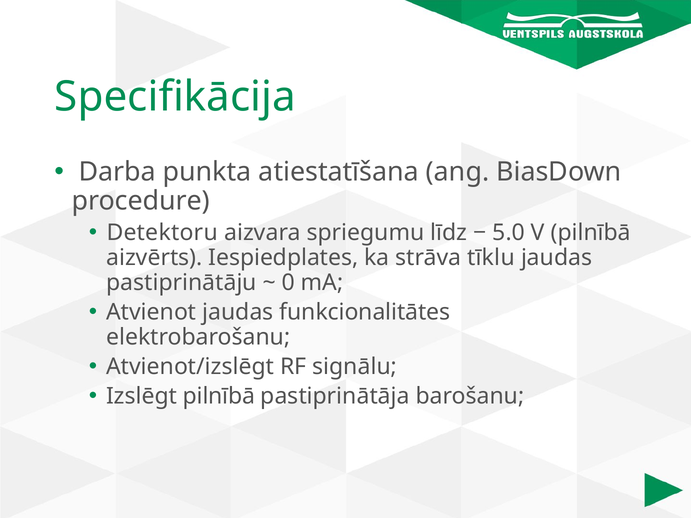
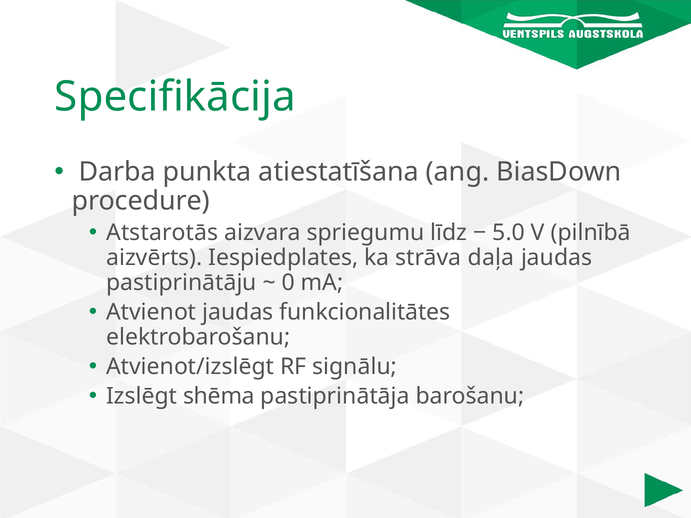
Detektoru: Detektoru -> Atstarotās
tīklu: tīklu -> daļa
Izslēgt pilnībā: pilnībā -> shēma
